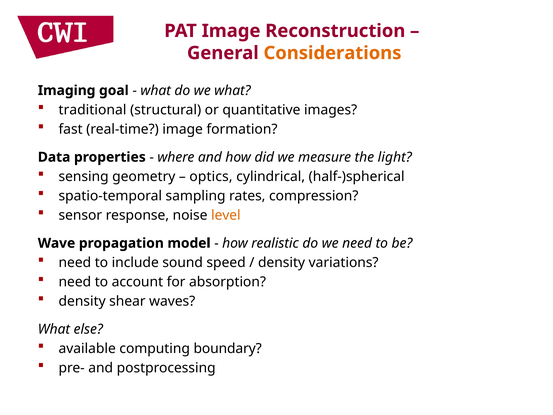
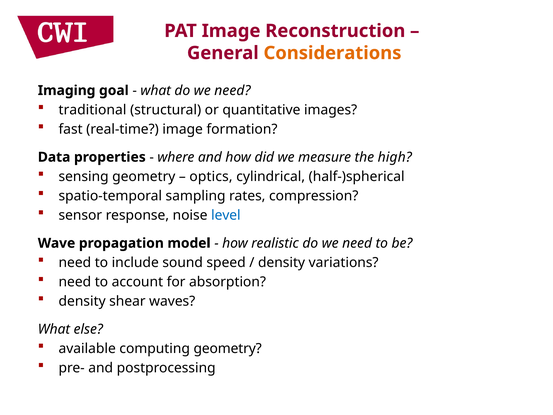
what do we what: what -> need
light: light -> high
level colour: orange -> blue
computing boundary: boundary -> geometry
